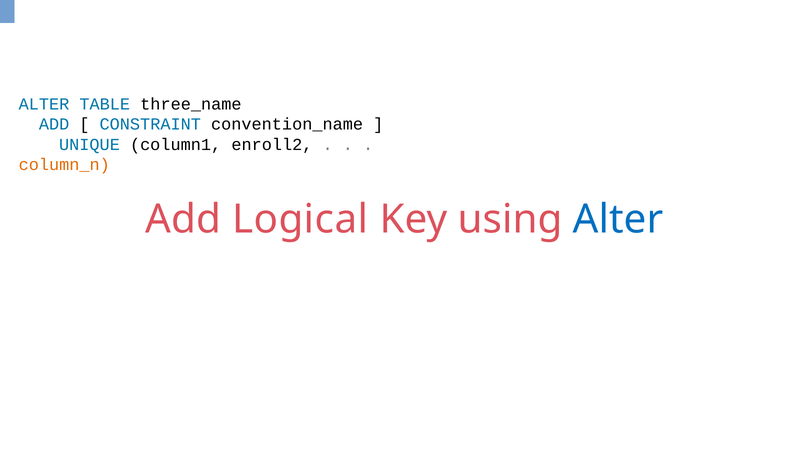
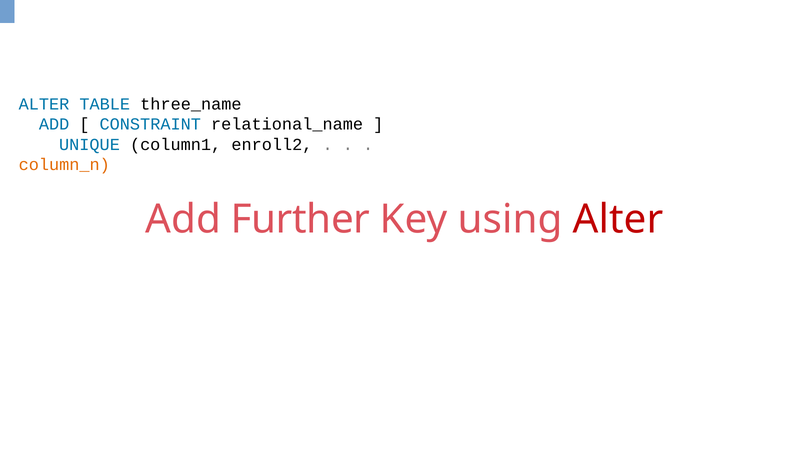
convention_name: convention_name -> relational_name
Logical: Logical -> Further
Alter at (618, 219) colour: blue -> red
